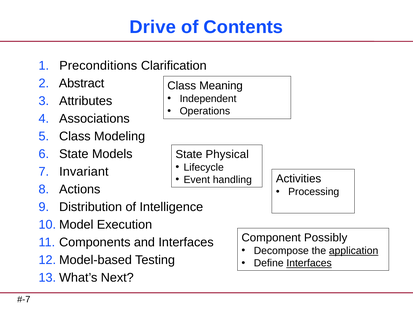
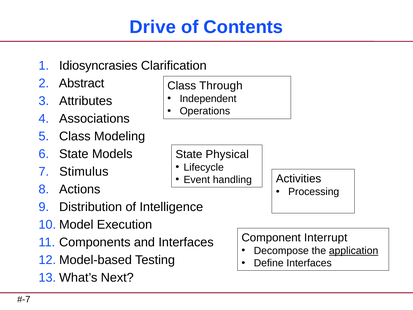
Preconditions: Preconditions -> Idiosyncrasies
Meaning: Meaning -> Through
Invariant: Invariant -> Stimulus
Possibly: Possibly -> Interrupt
Interfaces at (309, 263) underline: present -> none
